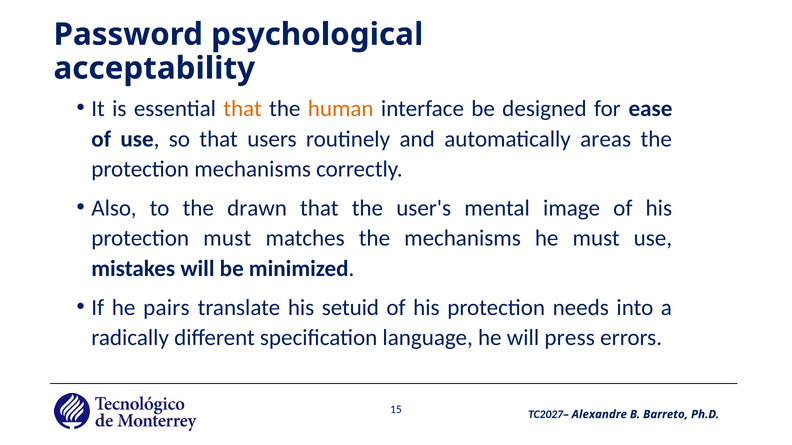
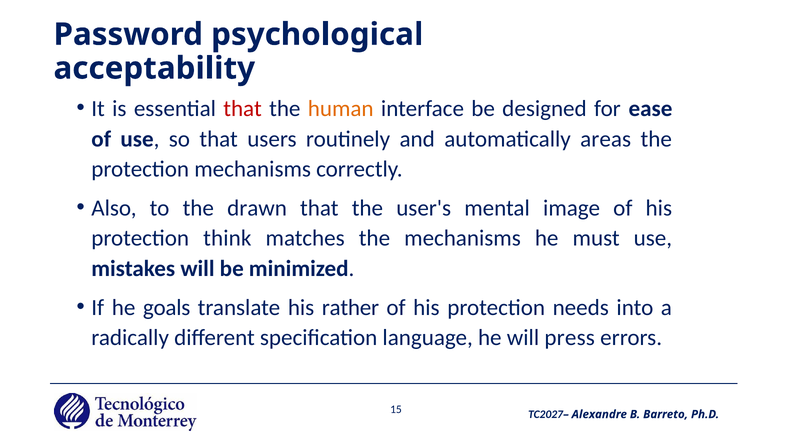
that at (243, 109) colour: orange -> red
protection must: must -> think
pairs: pairs -> goals
setuid: setuid -> rather
